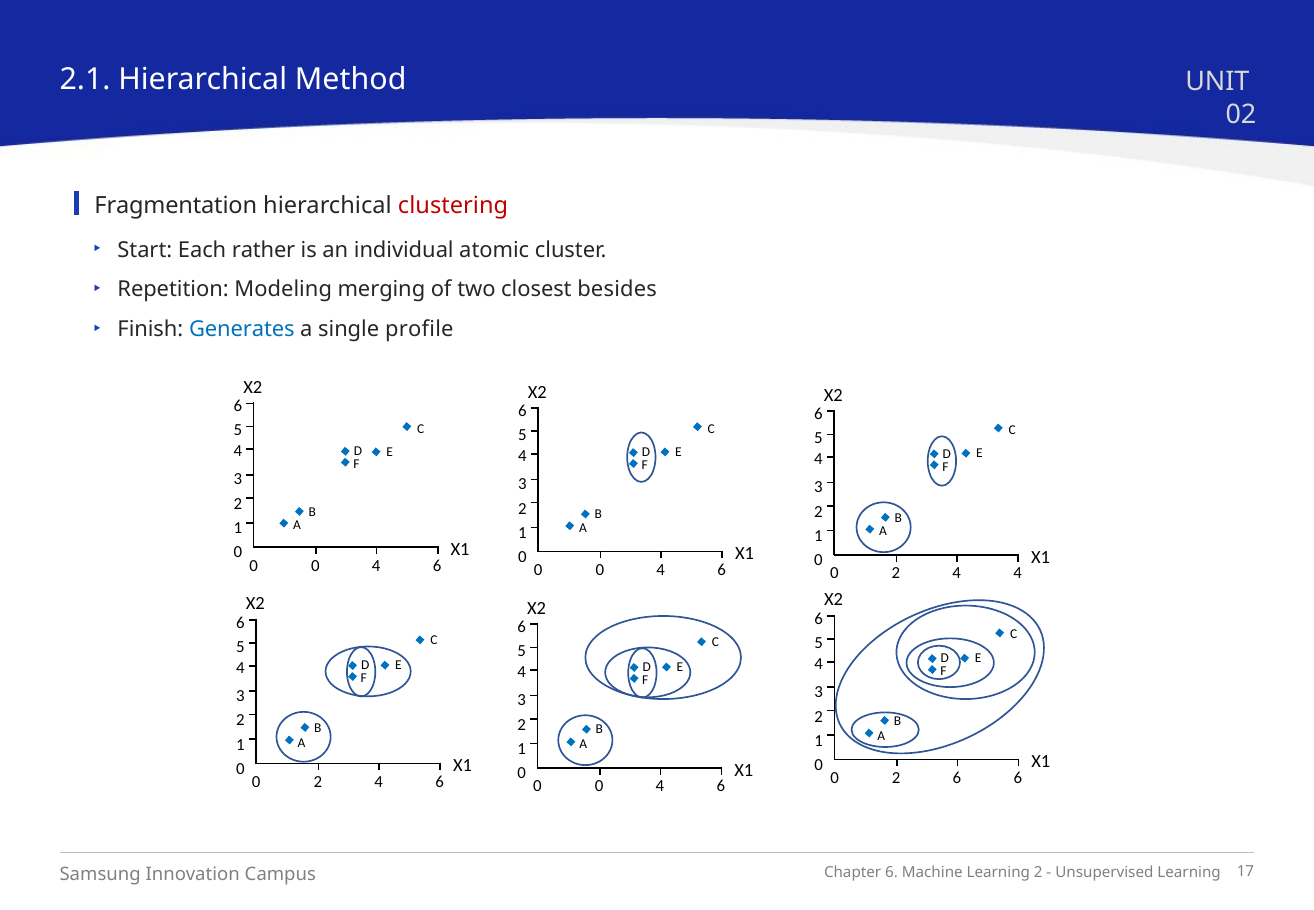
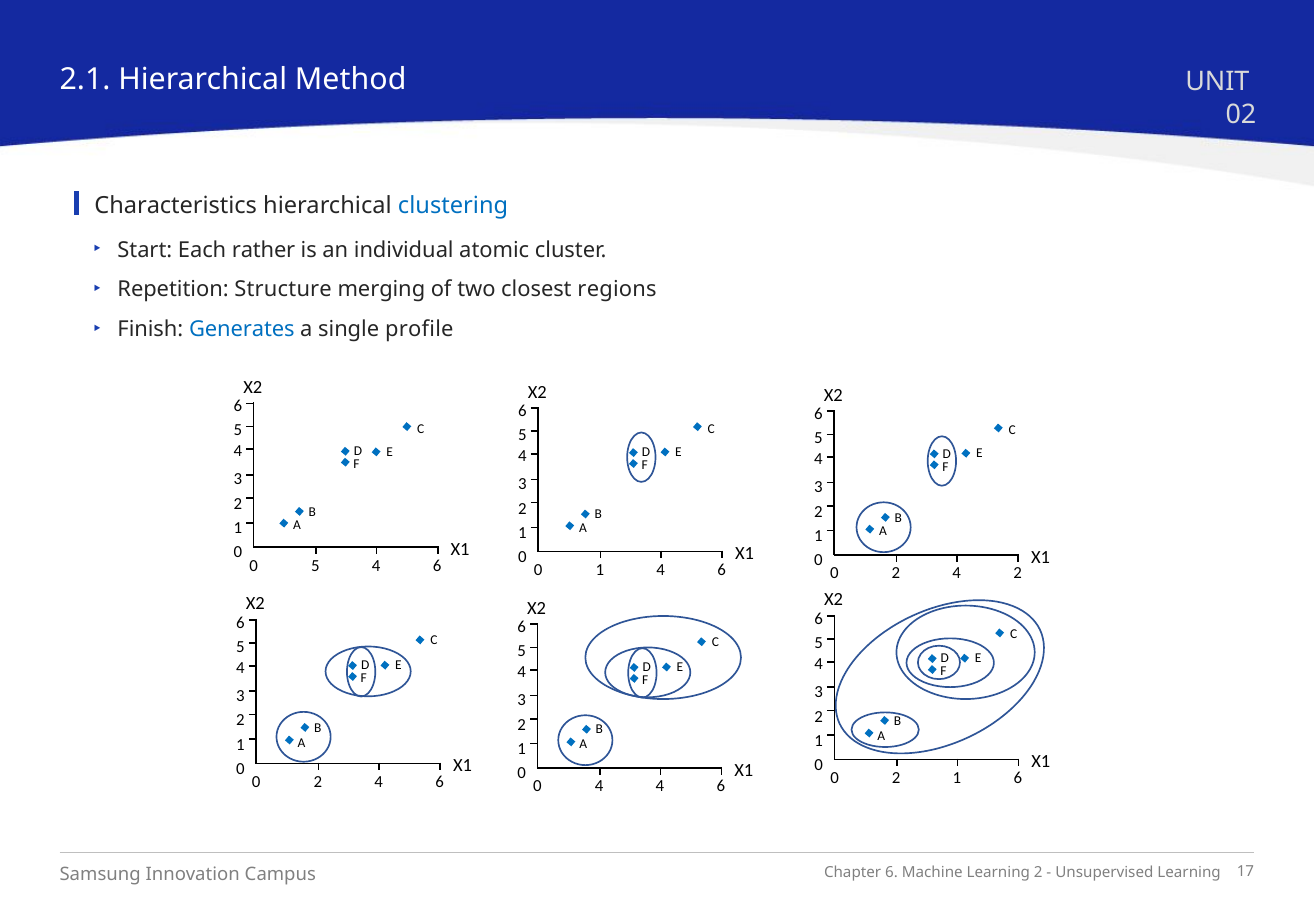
Fragmentation: Fragmentation -> Characteristics
clustering colour: red -> blue
Modeling: Modeling -> Structure
besides: besides -> regions
0 at (315, 565): 0 -> 5
0 at (600, 570): 0 -> 1
4 4: 4 -> 2
0 2 6: 6 -> 1
0 at (599, 786): 0 -> 4
